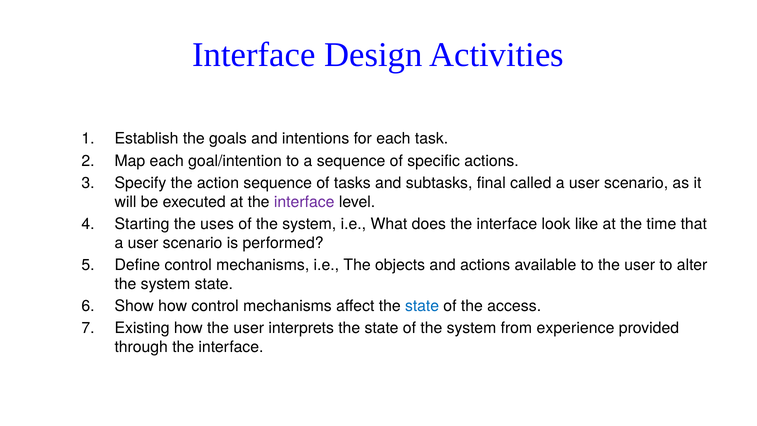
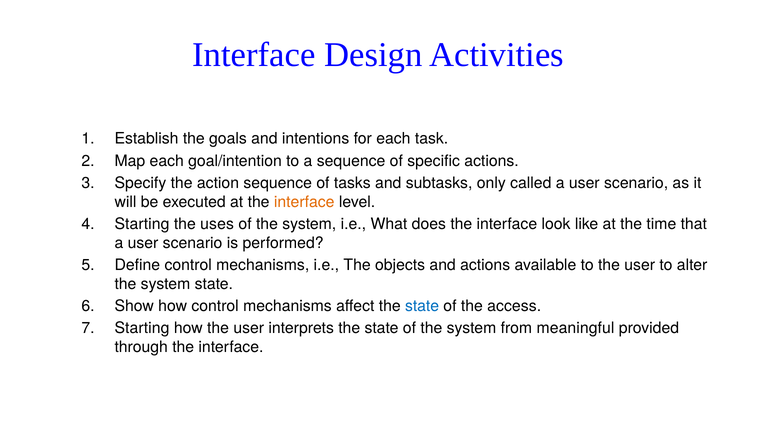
final: final -> only
interface at (304, 202) colour: purple -> orange
Existing at (142, 328): Existing -> Starting
experience: experience -> meaningful
